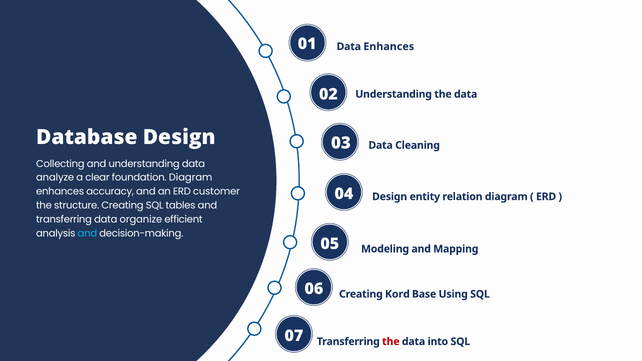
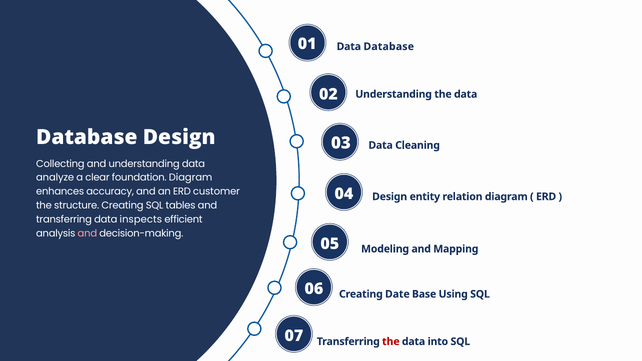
Data Enhances: Enhances -> Database
organize: organize -> inspects
and at (87, 233) colour: light blue -> pink
Kord: Kord -> Date
